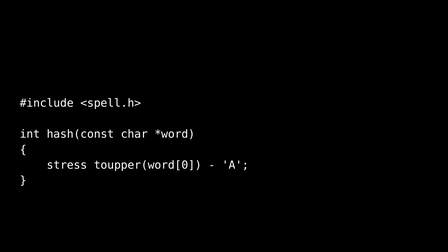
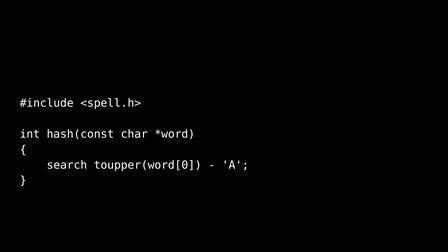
stress: stress -> search
